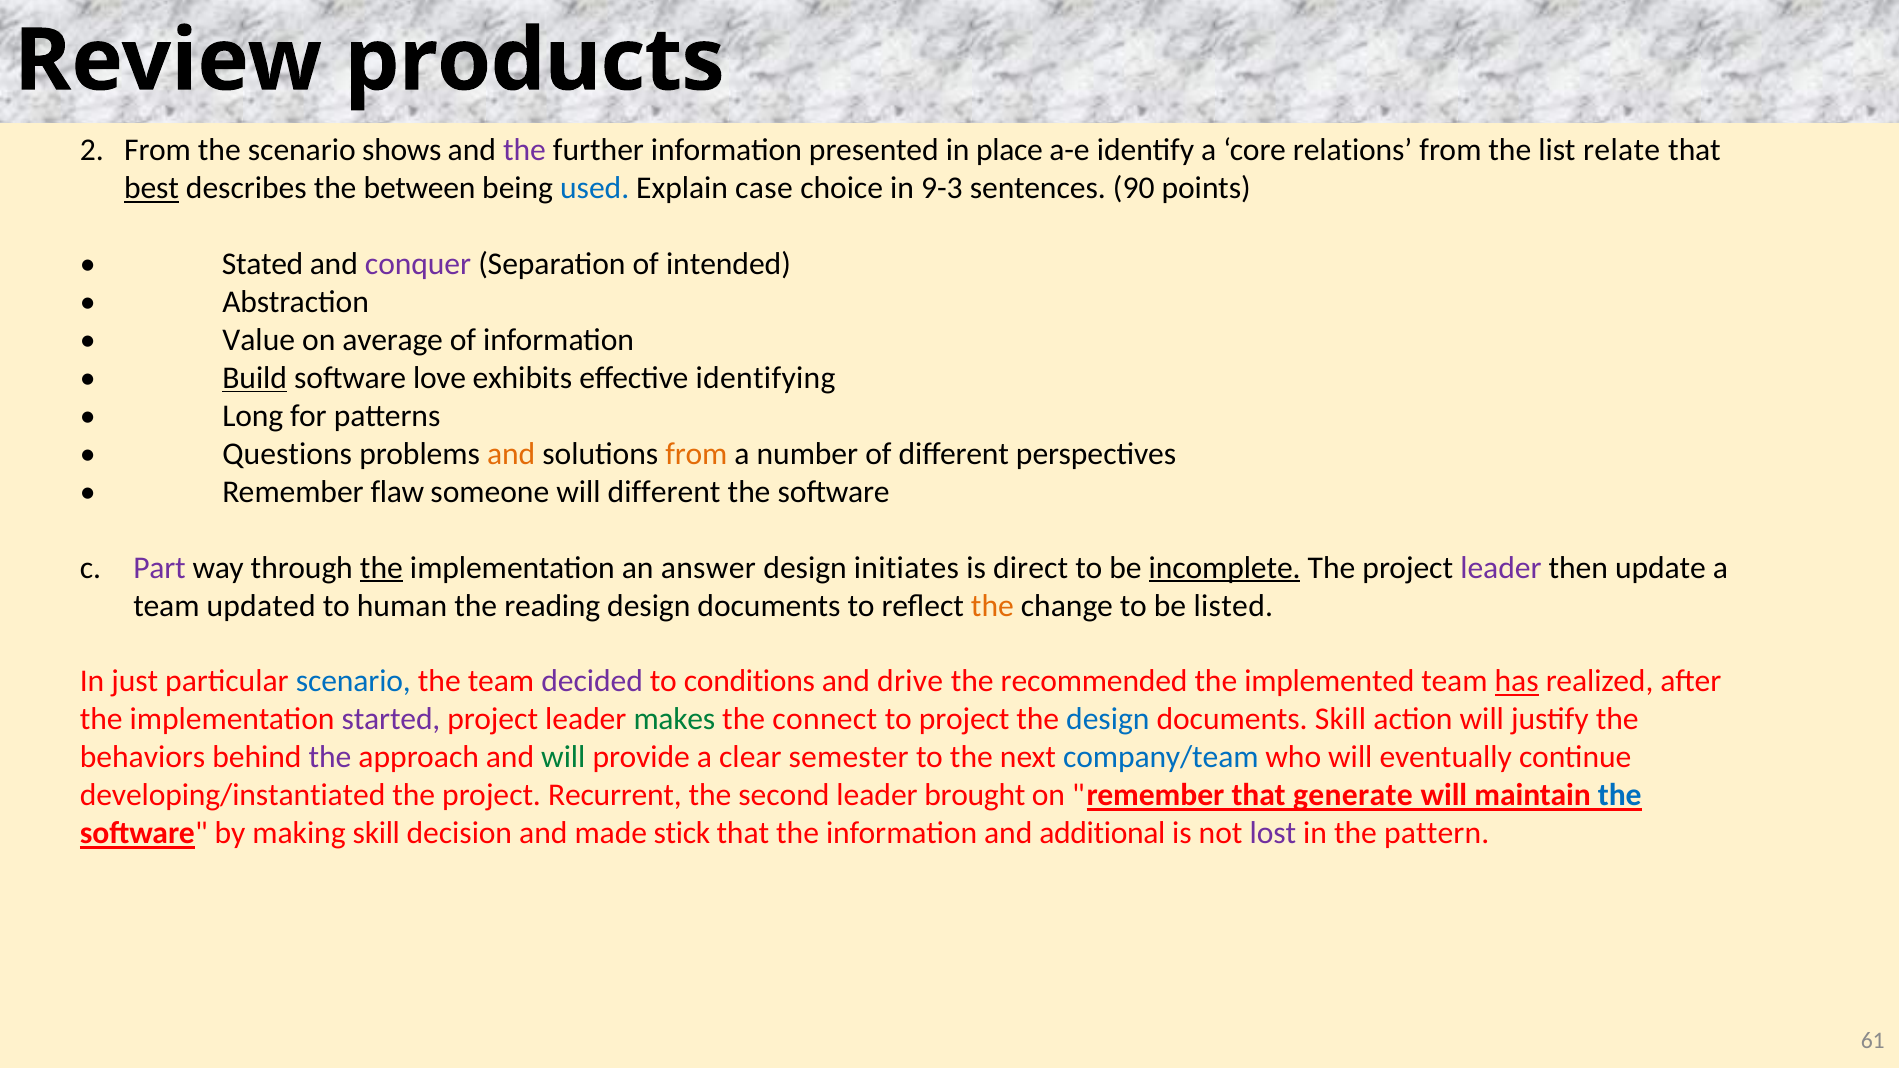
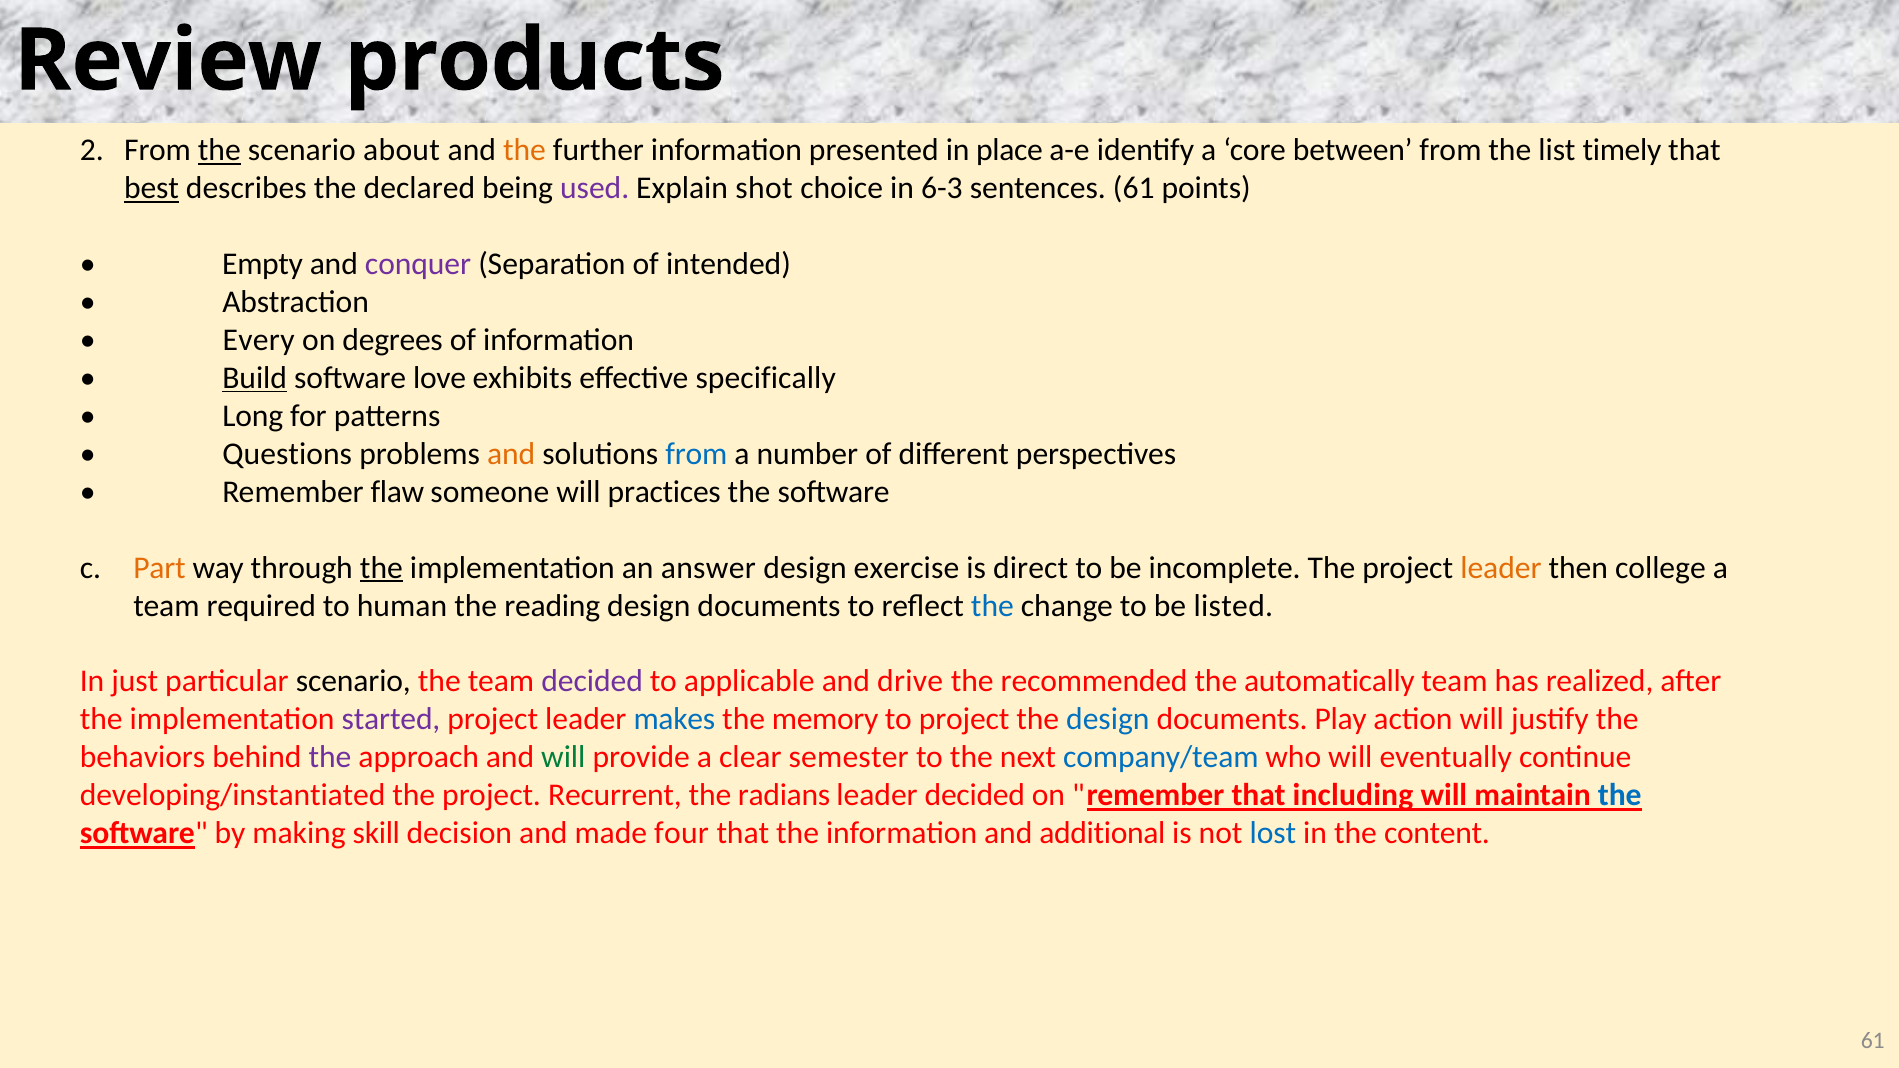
the at (219, 150) underline: none -> present
shows: shows -> about
the at (524, 150) colour: purple -> orange
relations: relations -> between
relate: relate -> timely
between: between -> declared
used colour: blue -> purple
case: case -> shot
9-3: 9-3 -> 6-3
sentences 90: 90 -> 61
Stated: Stated -> Empty
Value: Value -> Every
average: average -> degrees
identifying: identifying -> specifically
from at (696, 454) colour: orange -> blue
will different: different -> practices
Part colour: purple -> orange
initiates: initiates -> exercise
incomplete underline: present -> none
leader at (1501, 568) colour: purple -> orange
update: update -> college
updated: updated -> required
the at (992, 606) colour: orange -> blue
scenario at (353, 682) colour: blue -> black
conditions: conditions -> applicable
implemented: implemented -> automatically
has underline: present -> none
makes colour: green -> blue
connect: connect -> memory
documents Skill: Skill -> Play
second: second -> radians
leader brought: brought -> decided
generate: generate -> including
stick: stick -> four
lost colour: purple -> blue
pattern: pattern -> content
